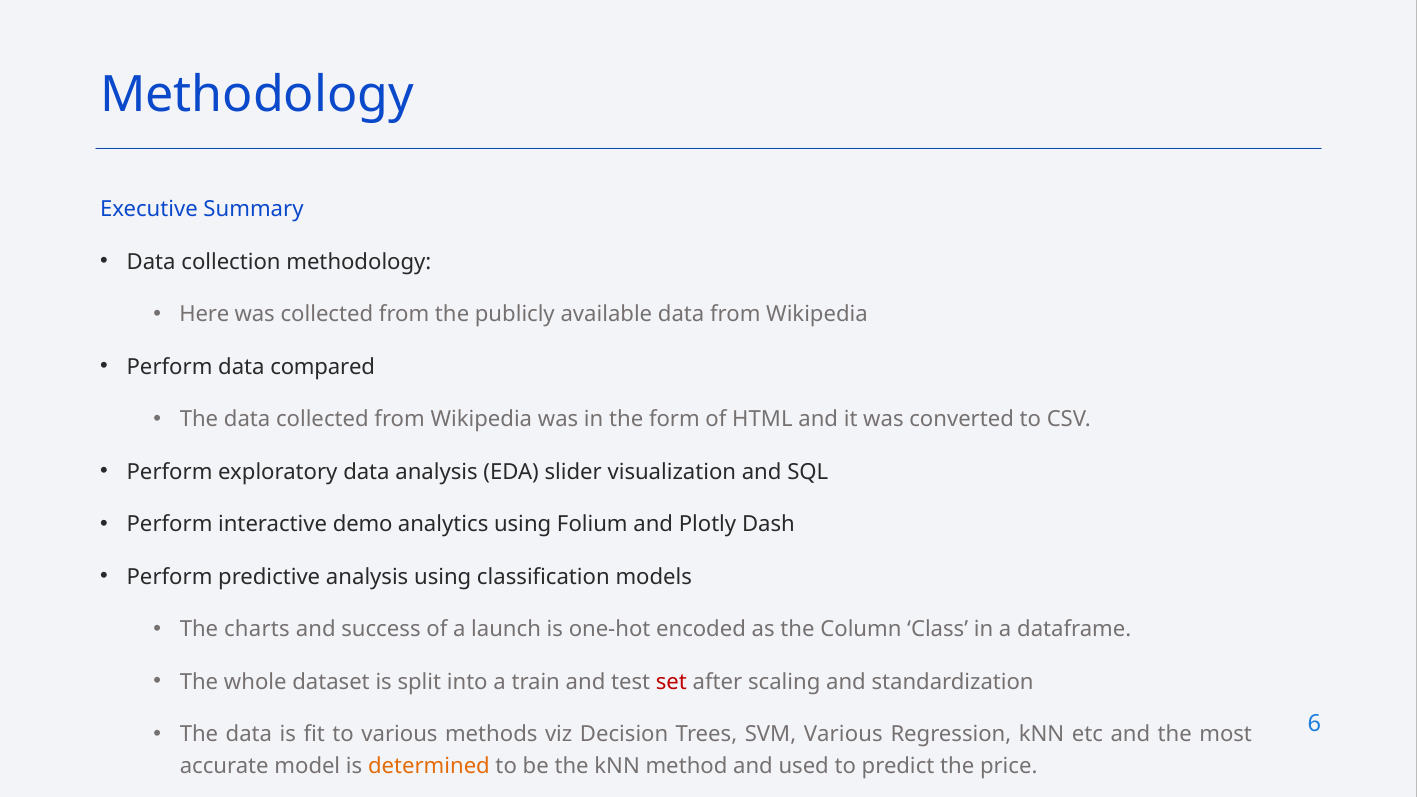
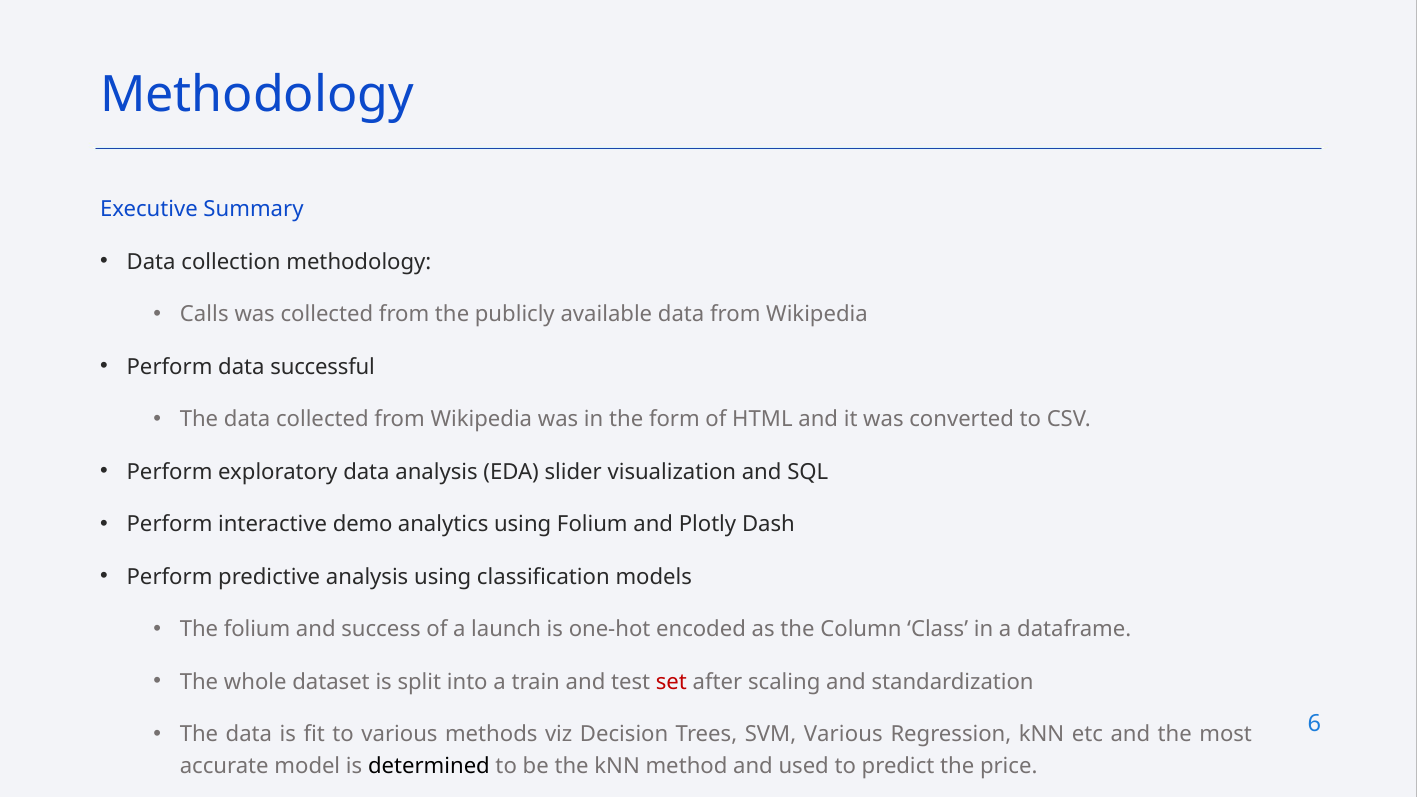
Here: Here -> Calls
compared: compared -> successful
The charts: charts -> folium
determined colour: orange -> black
